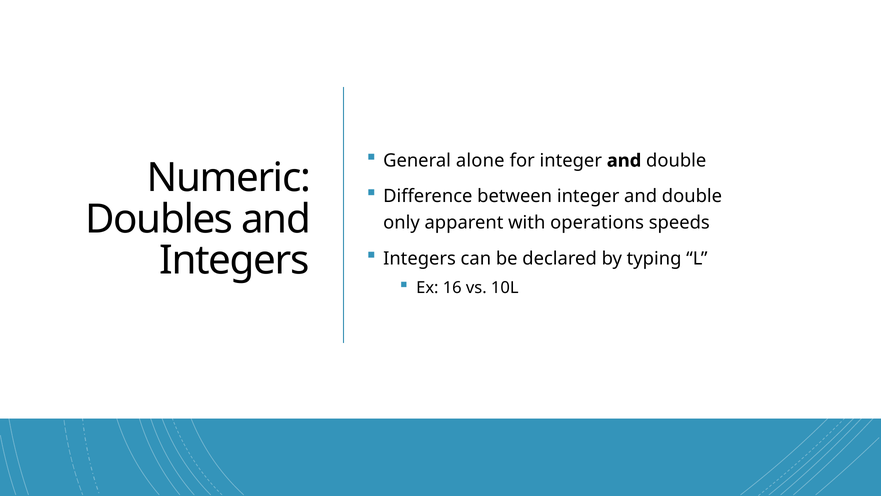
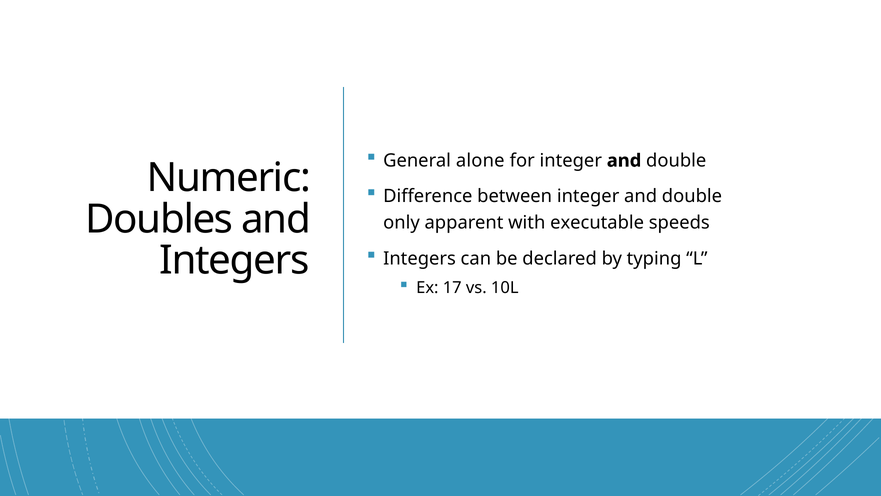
operations: operations -> executable
16: 16 -> 17
